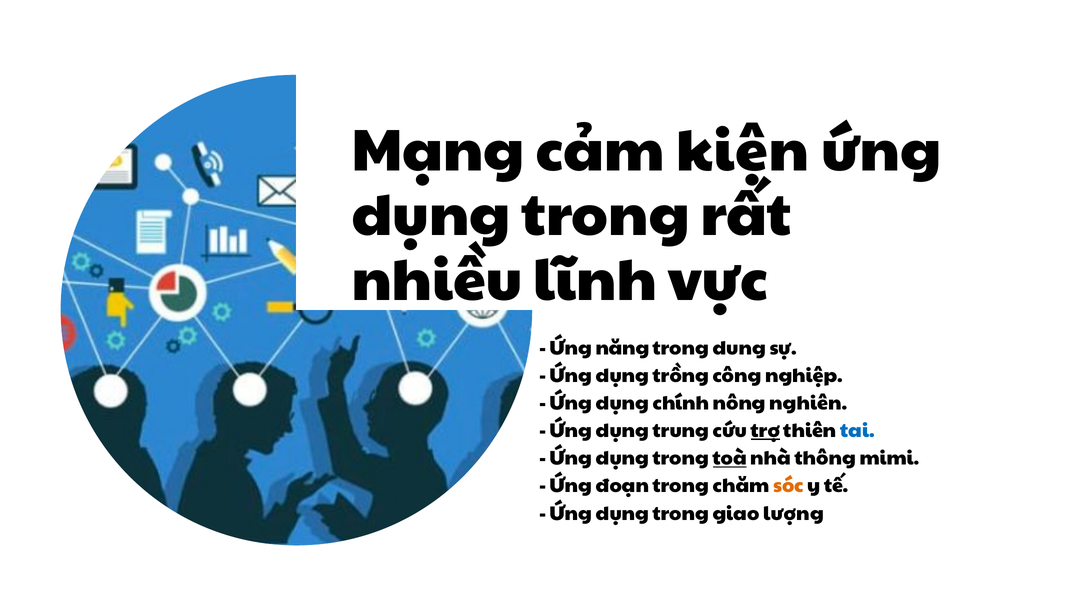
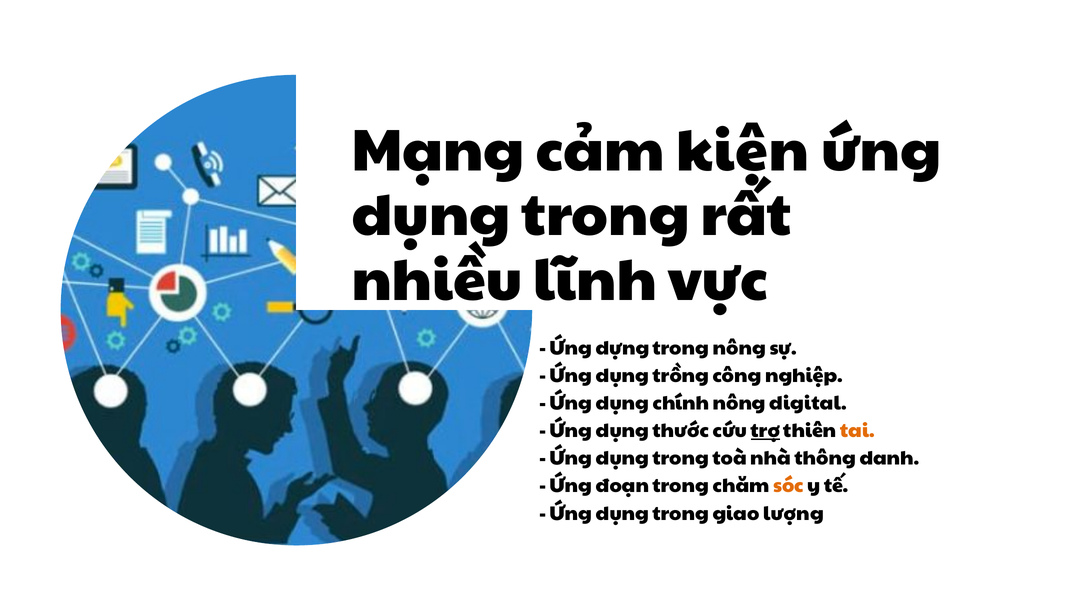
năng: năng -> dựng
trong dung: dung -> nông
nghiên: nghiên -> digital
trung: trung -> thước
tai colour: blue -> orange
toà underline: present -> none
mimi: mimi -> danh
